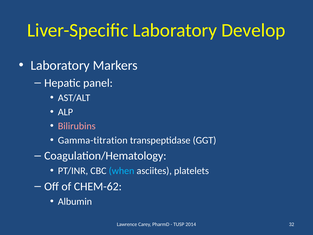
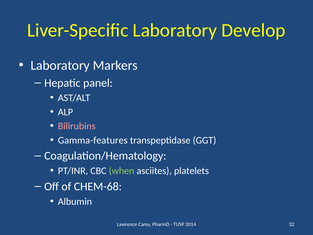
Gamma-titration: Gamma-titration -> Gamma-features
when colour: light blue -> light green
CHEM-62: CHEM-62 -> CHEM-68
